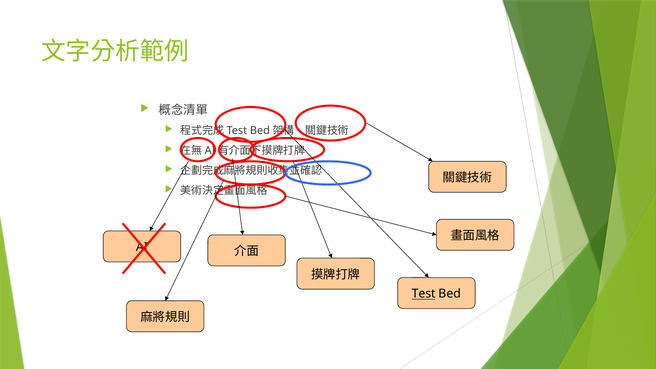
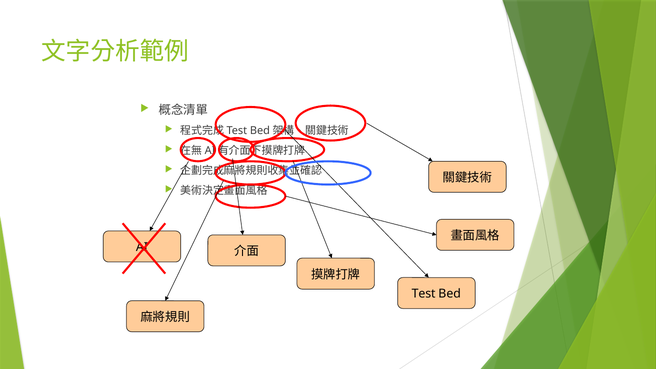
Test underline: present -> none
